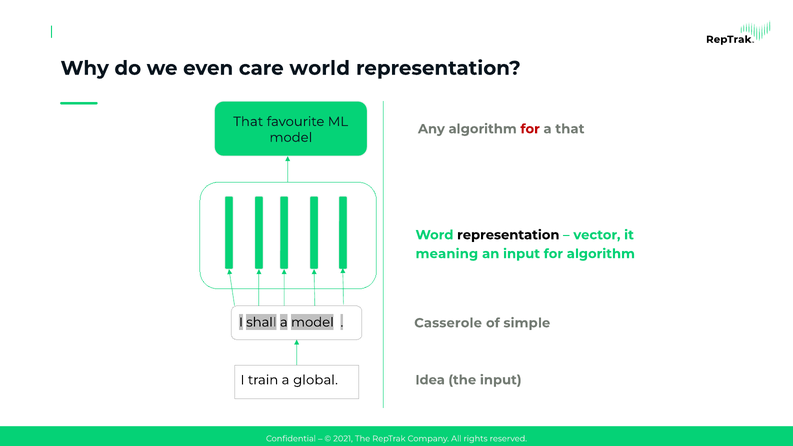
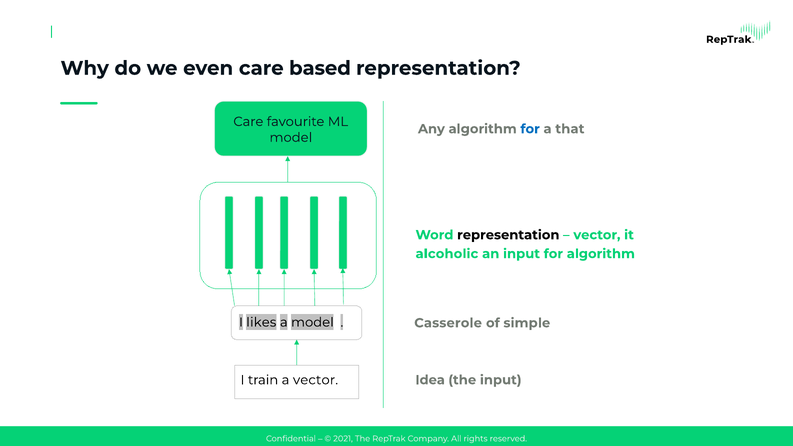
world: world -> based
That at (248, 122): That -> Care
for at (530, 129) colour: red -> blue
meaning: meaning -> alcoholic
shall: shall -> likes
a global: global -> vector
